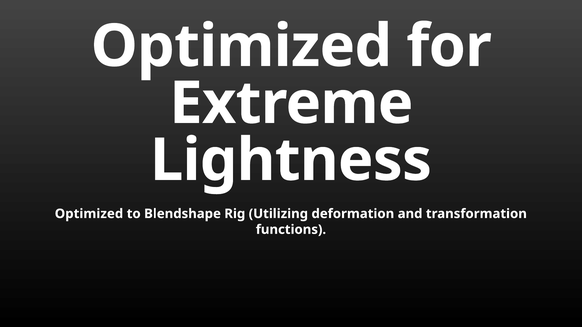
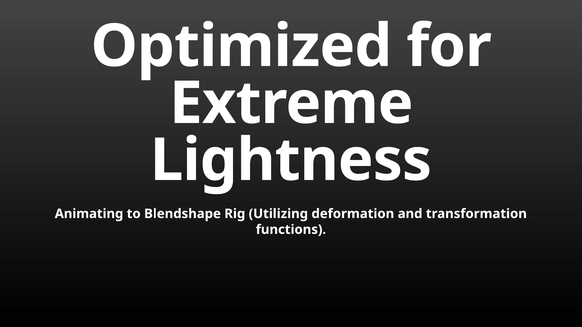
Optimized at (89, 214): Optimized -> Animating
